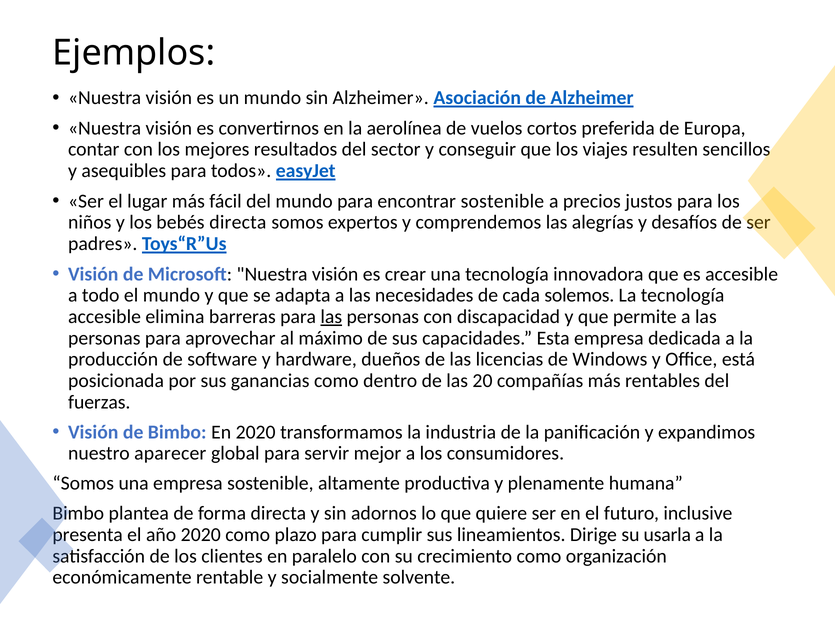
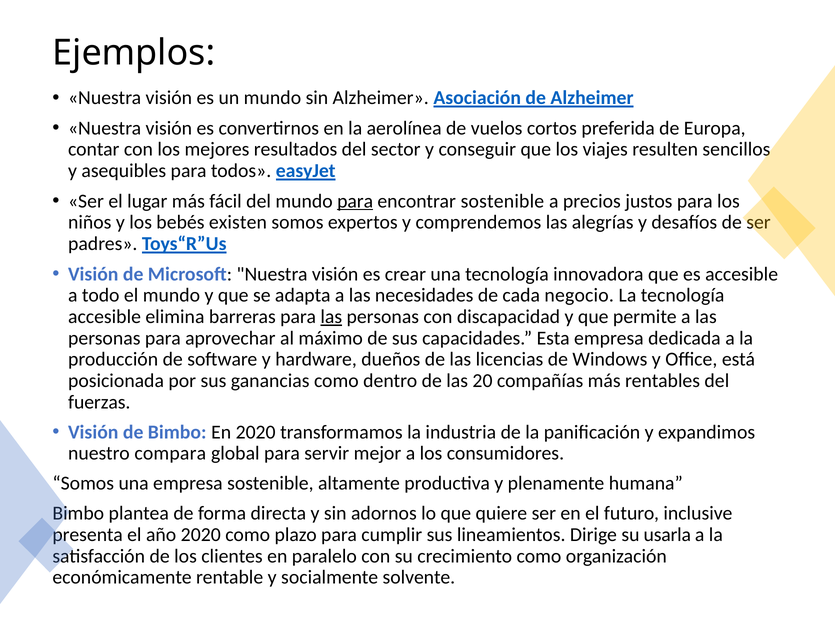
para at (355, 201) underline: none -> present
bebés directa: directa -> existen
solemos: solemos -> negocio
aparecer: aparecer -> compara
